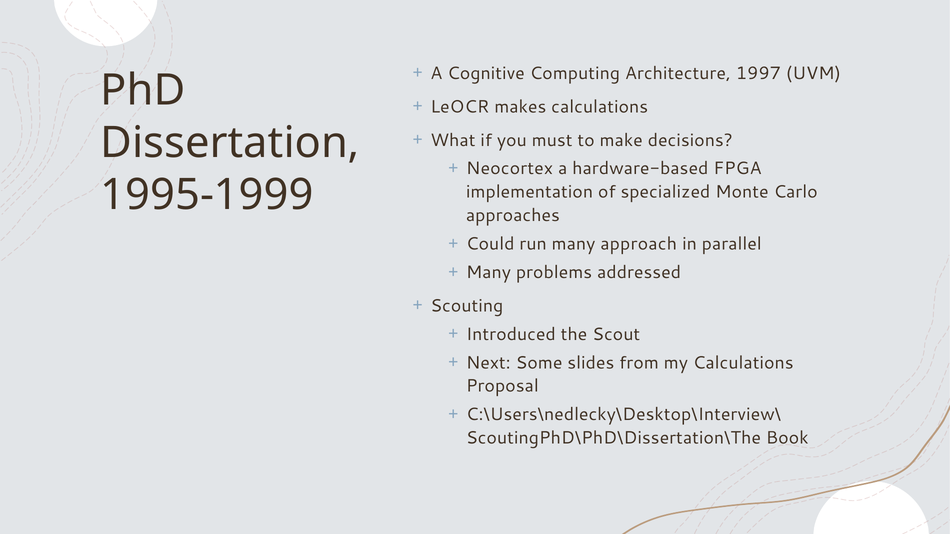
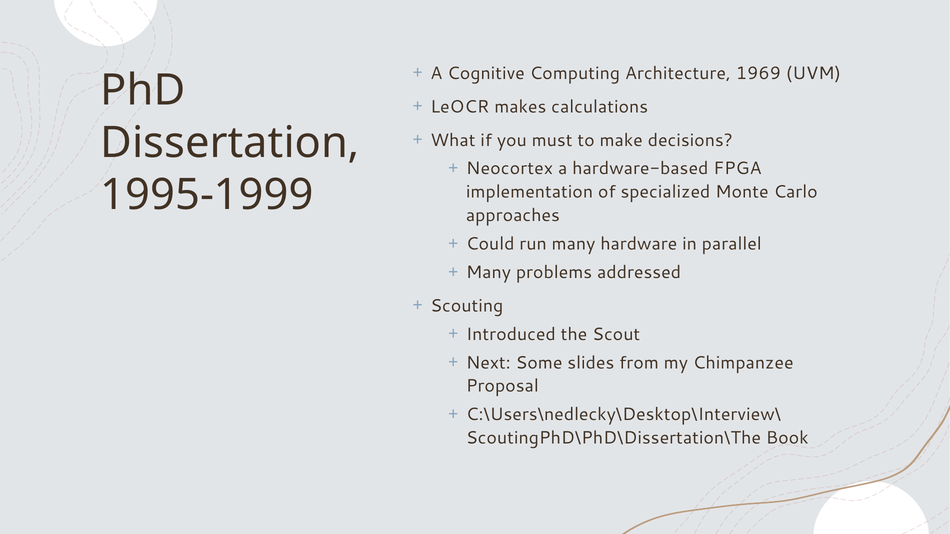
1997: 1997 -> 1969
approach: approach -> hardware
my Calculations: Calculations -> Chimpanzee
